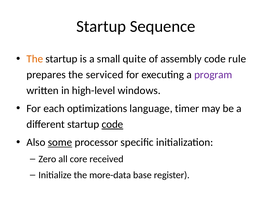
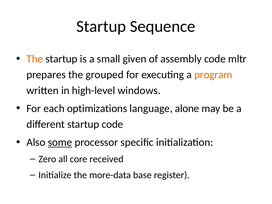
quite: quite -> given
rule: rule -> mltr
serviced: serviced -> grouped
program colour: purple -> orange
timer: timer -> alone
code at (112, 124) underline: present -> none
